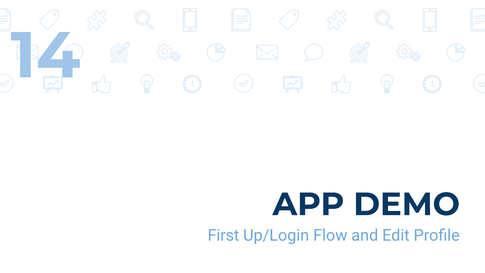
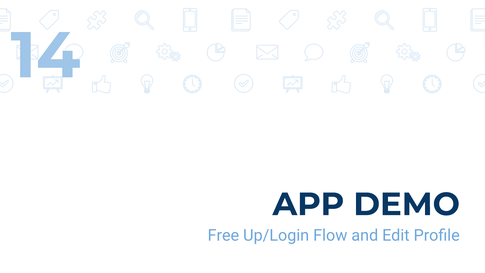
First: First -> Free
